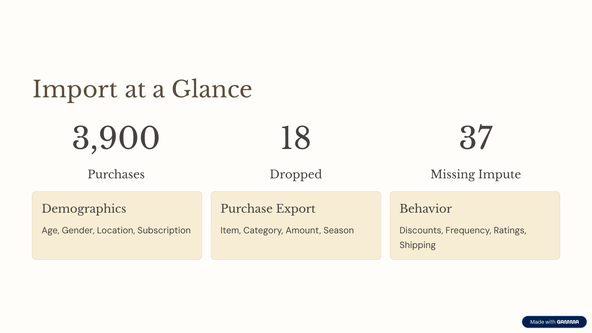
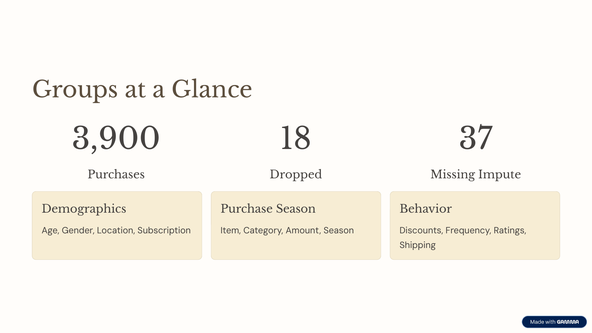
Import: Import -> Groups
Purchase Export: Export -> Season
